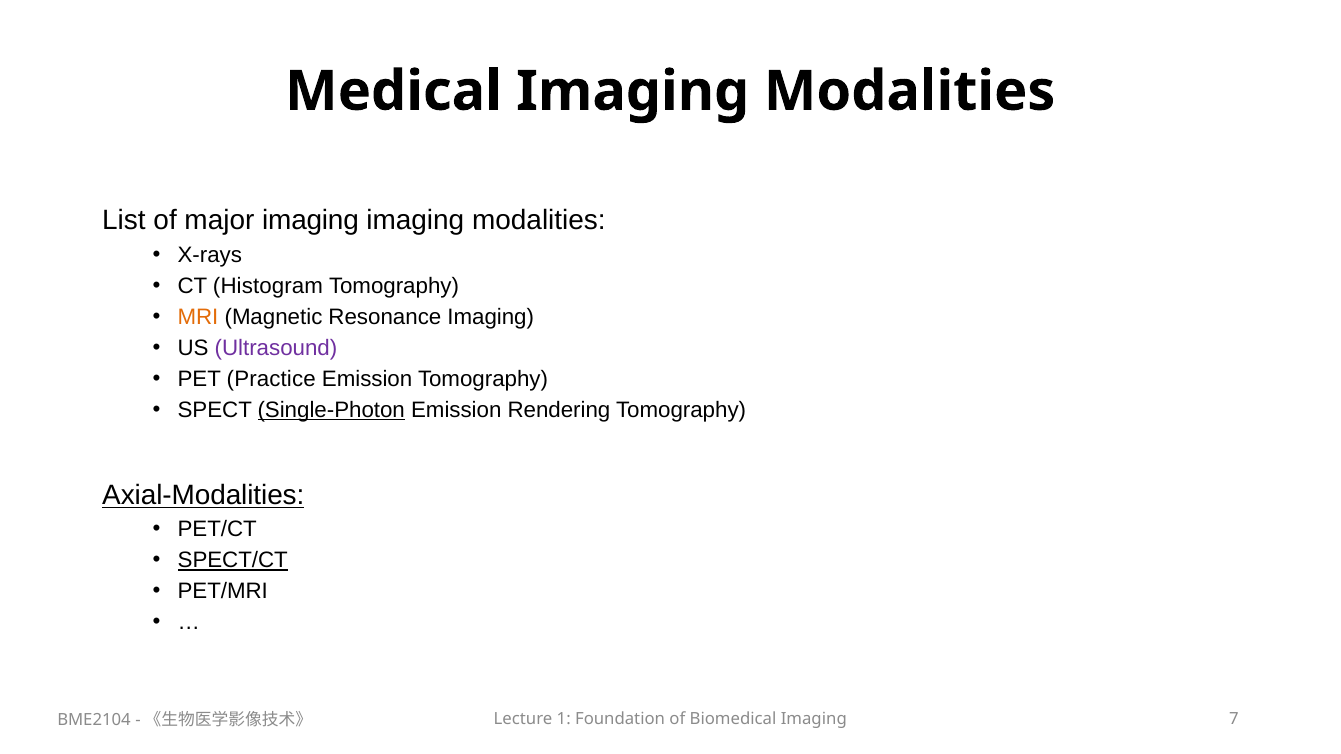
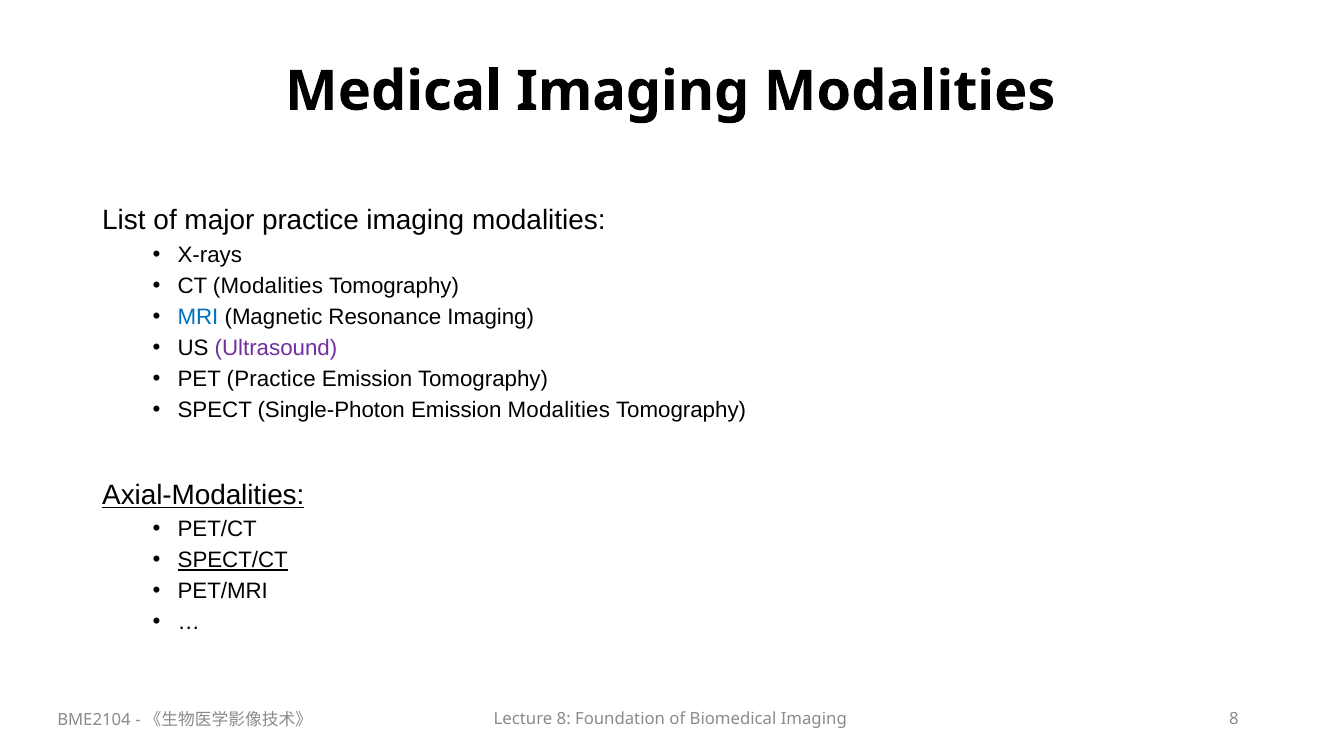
major imaging: imaging -> practice
CT Histogram: Histogram -> Modalities
MRI colour: orange -> blue
Single-Photon underline: present -> none
Emission Rendering: Rendering -> Modalities
Lecture 1: 1 -> 8
Imaging 7: 7 -> 8
